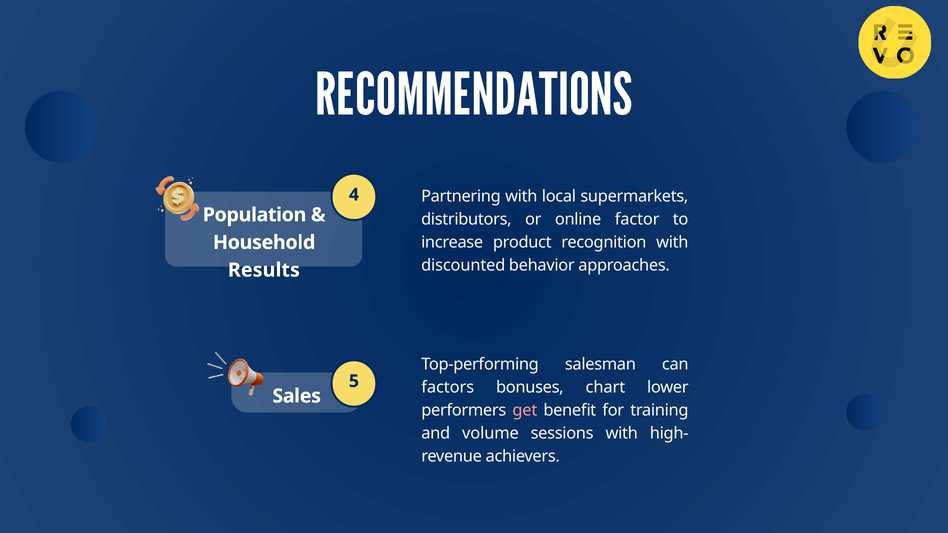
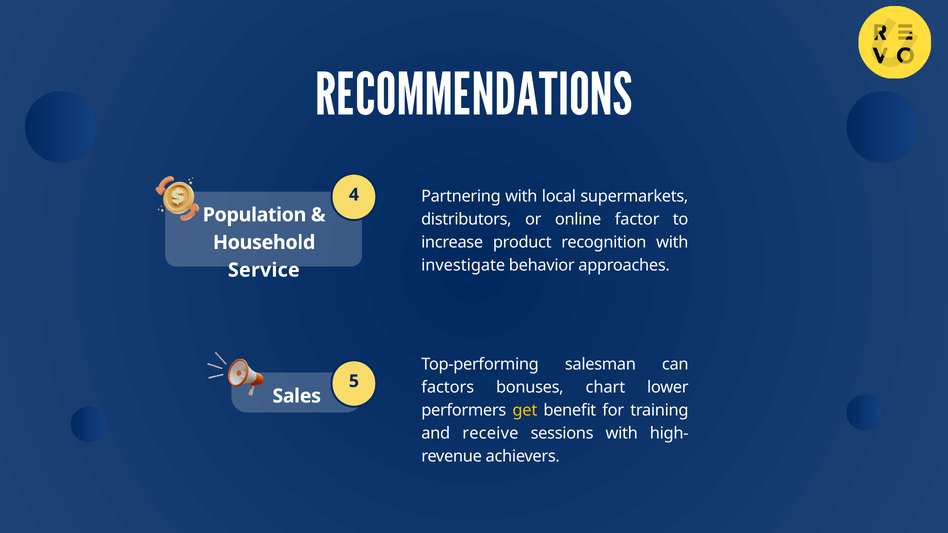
discounted: discounted -> investigate
Results: Results -> Service
get colour: pink -> yellow
volume: volume -> receive
